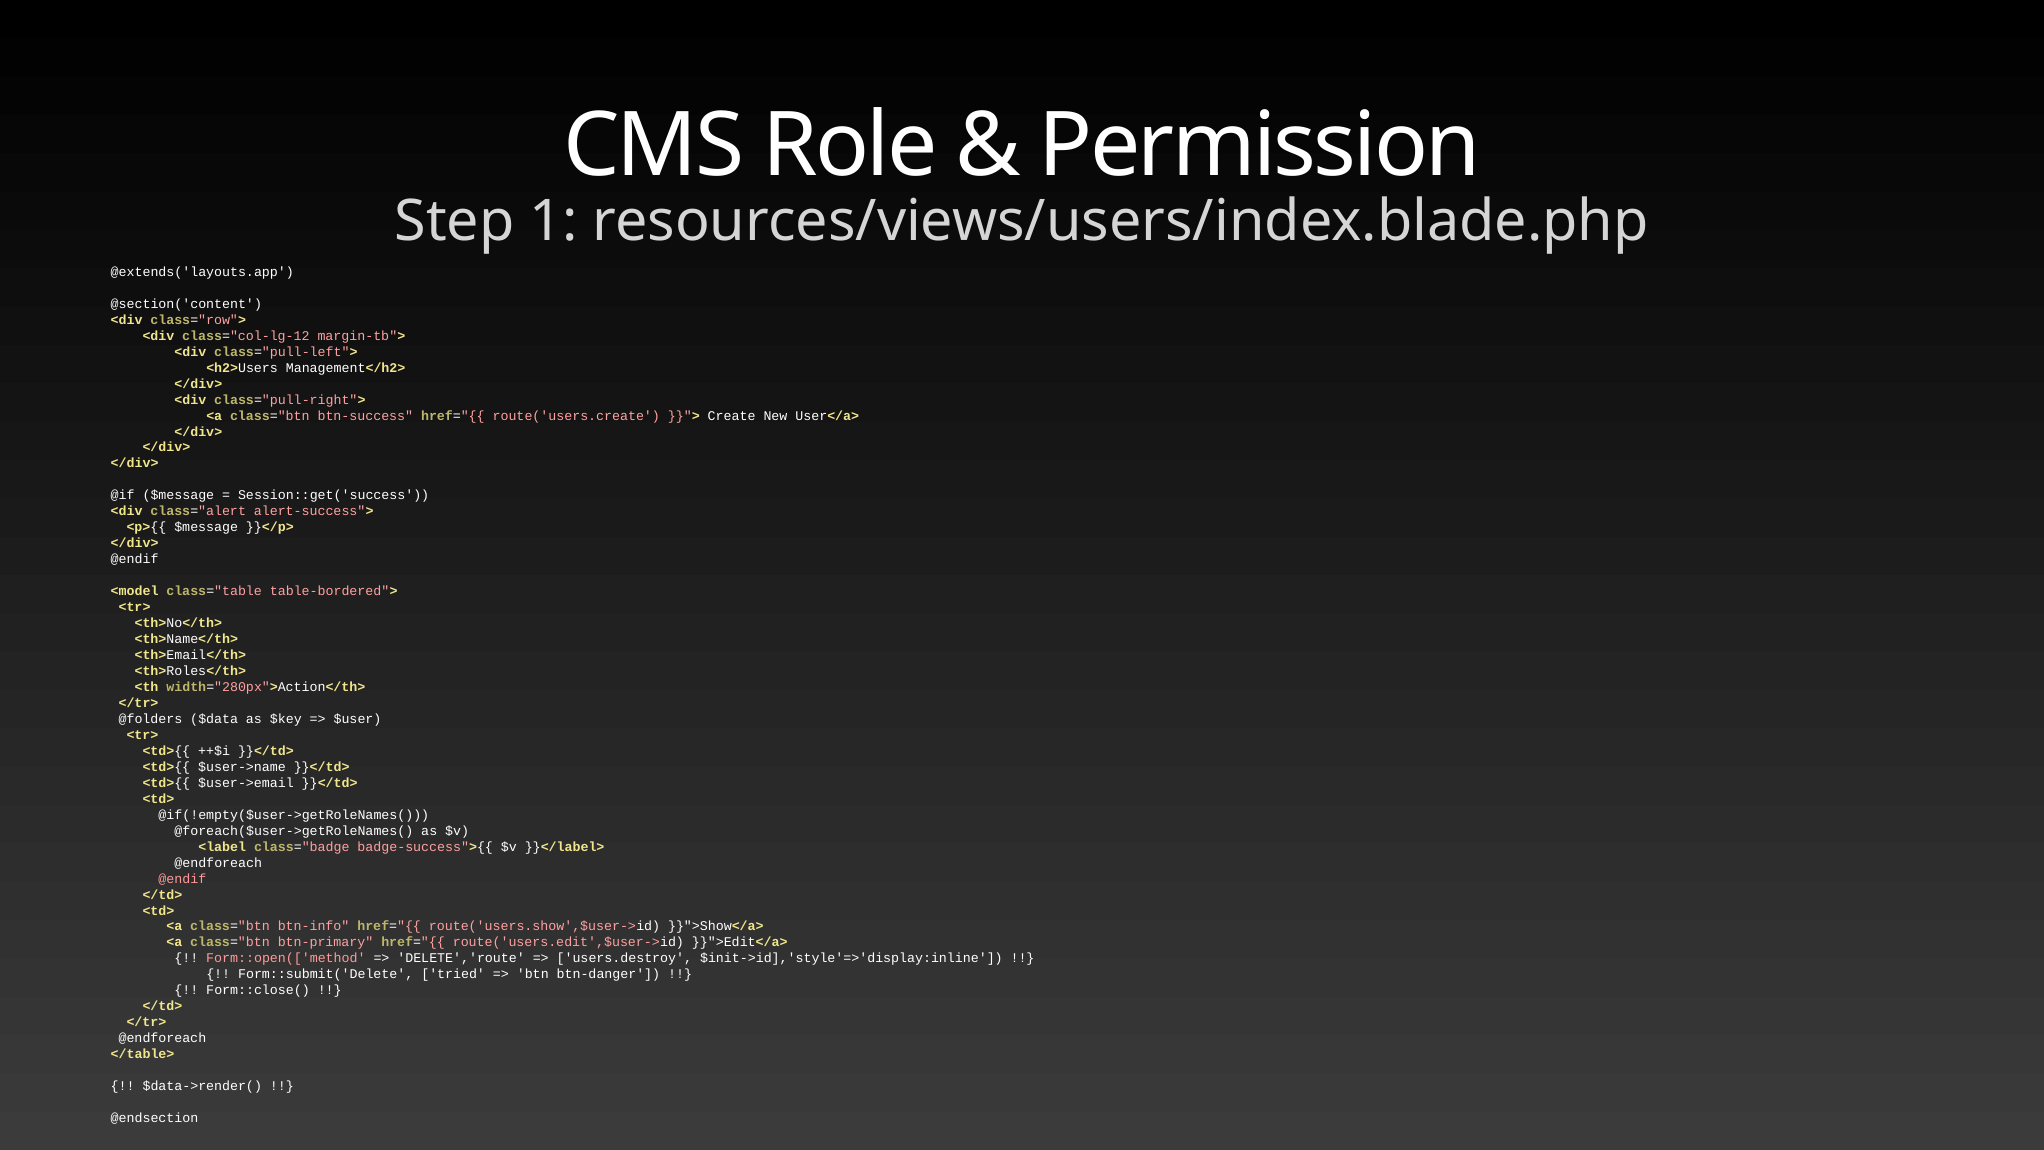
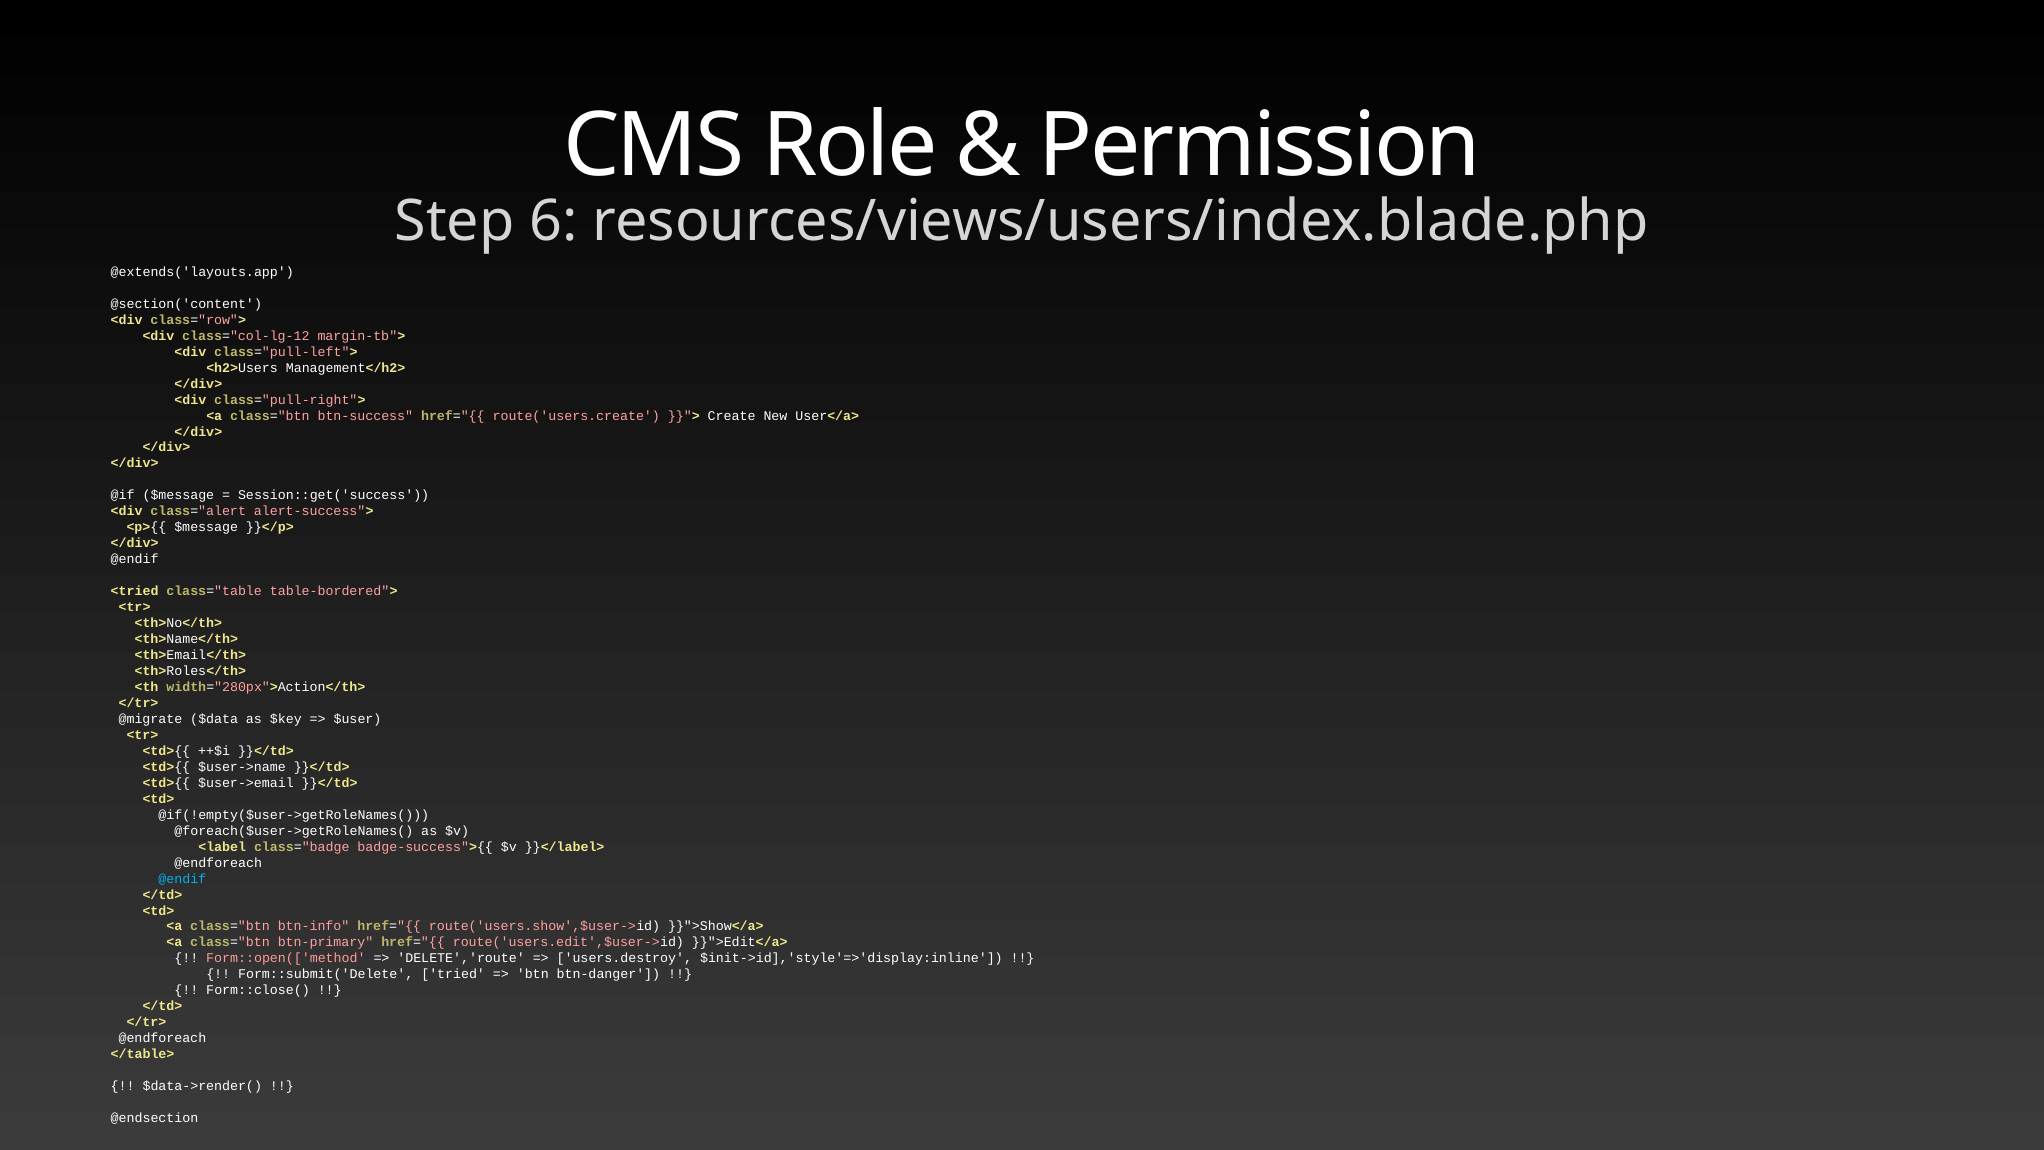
1: 1 -> 6
<model: <model -> <tried
@folders: @folders -> @migrate
@endif at (182, 879) colour: pink -> light blue
